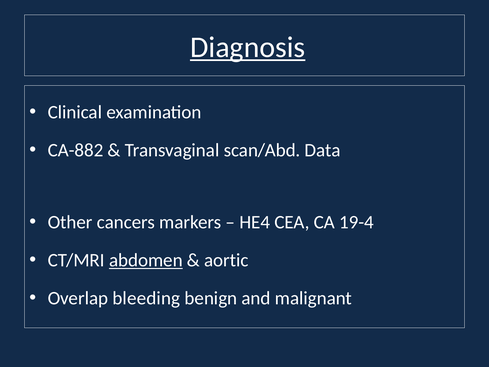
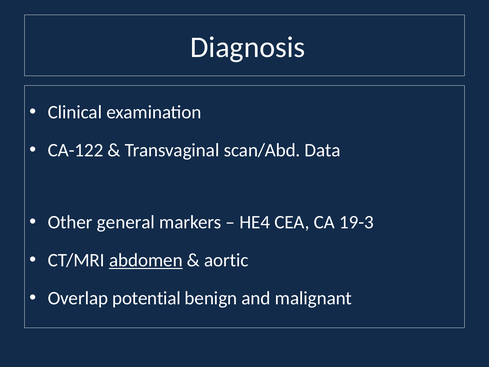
Diagnosis underline: present -> none
CA-882: CA-882 -> CA-122
cancers: cancers -> general
19-4: 19-4 -> 19-3
bleeding: bleeding -> potential
